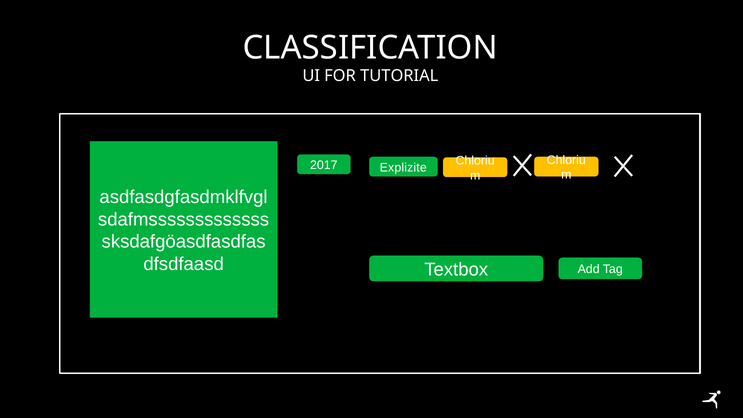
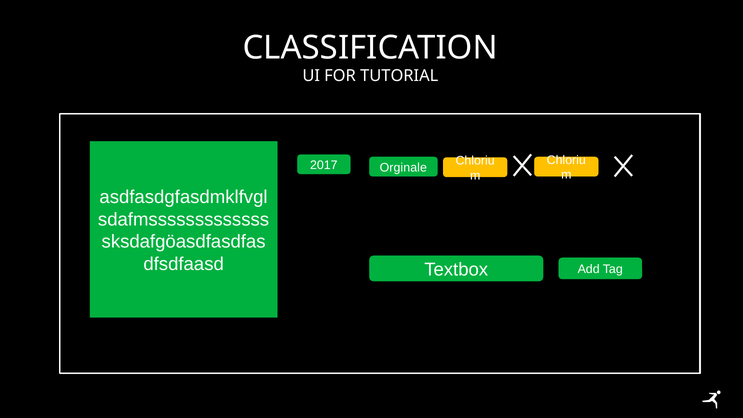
Explizite: Explizite -> Orginale
